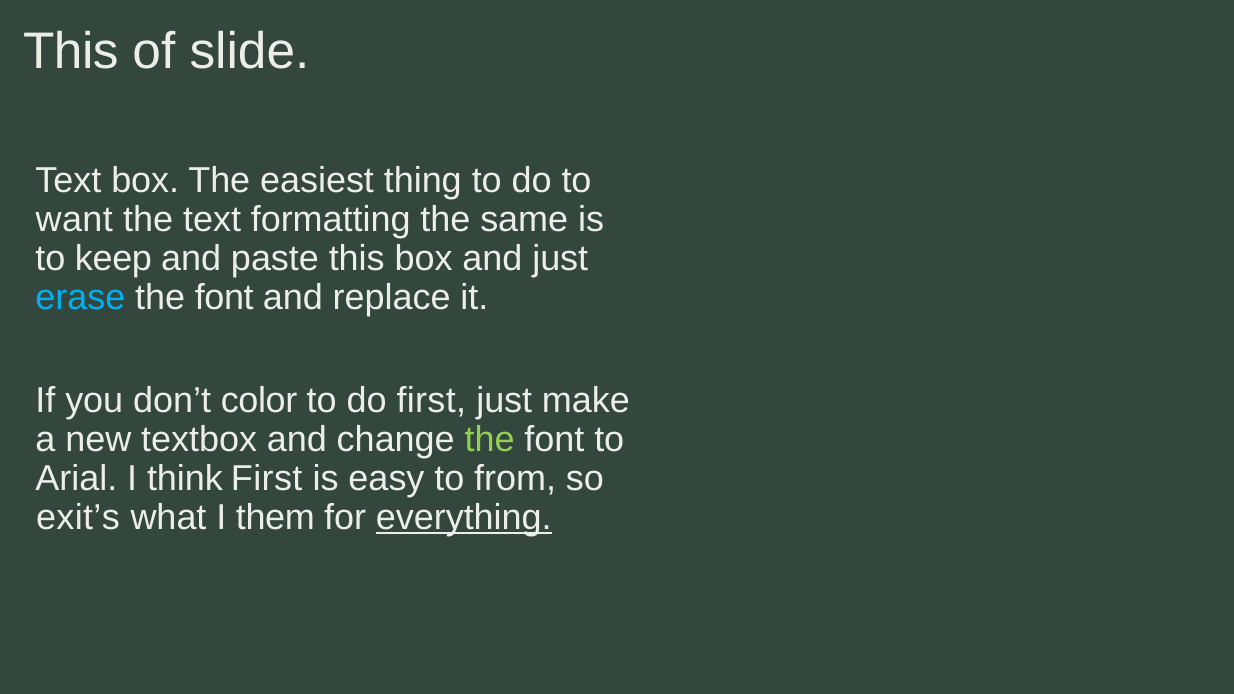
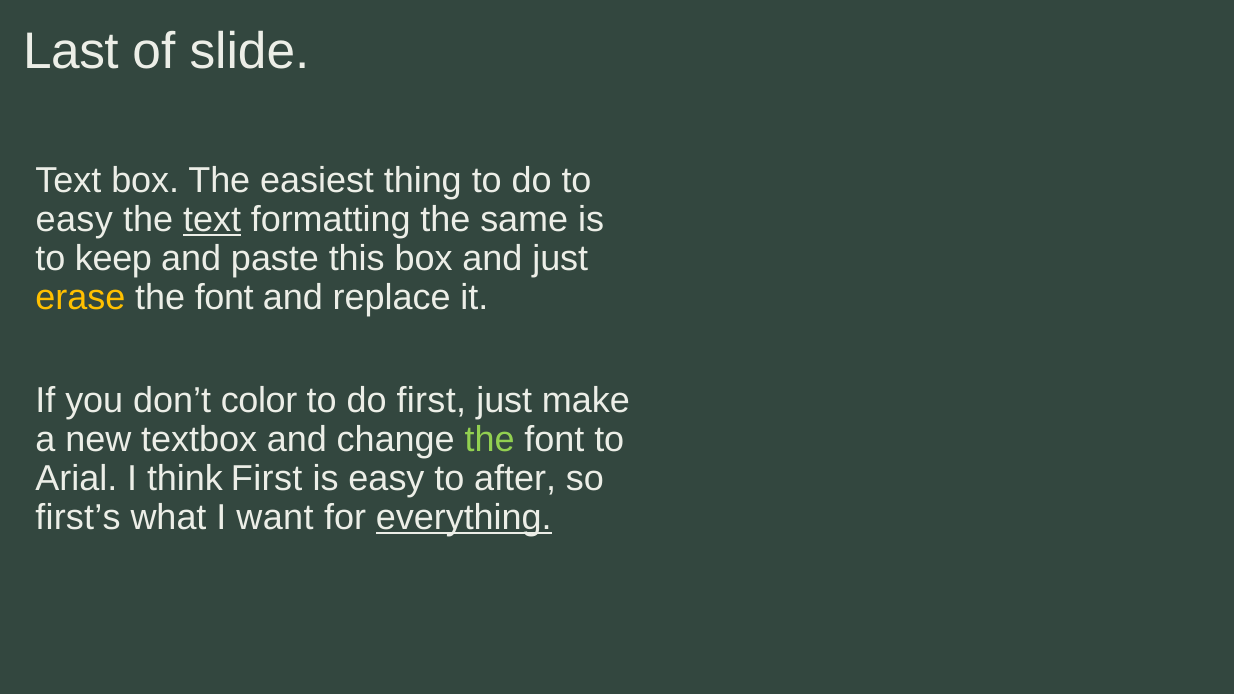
This at (71, 52): This -> Last
want at (74, 220): want -> easy
text at (212, 220) underline: none -> present
erase colour: light blue -> yellow
from: from -> after
exit’s: exit’s -> first’s
them: them -> want
